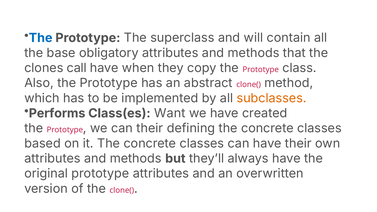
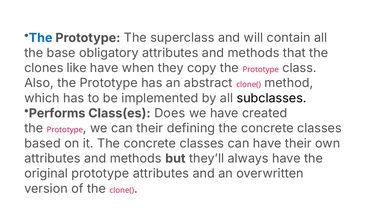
call: call -> like
subclasses colour: orange -> black
Want: Want -> Does
